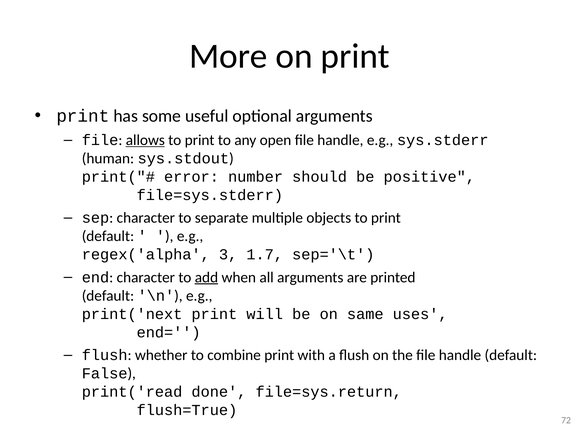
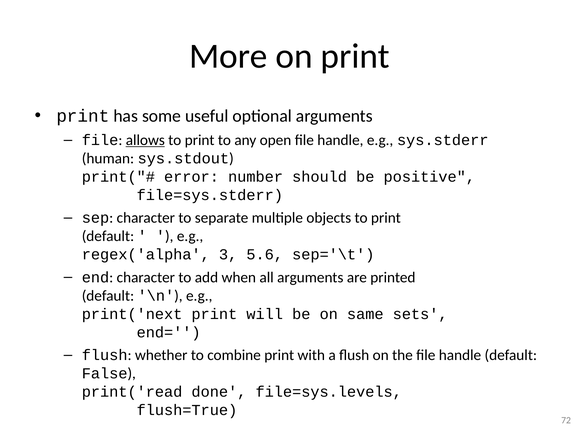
1.7: 1.7 -> 5.6
add underline: present -> none
uses: uses -> sets
file=sys.return: file=sys.return -> file=sys.levels
